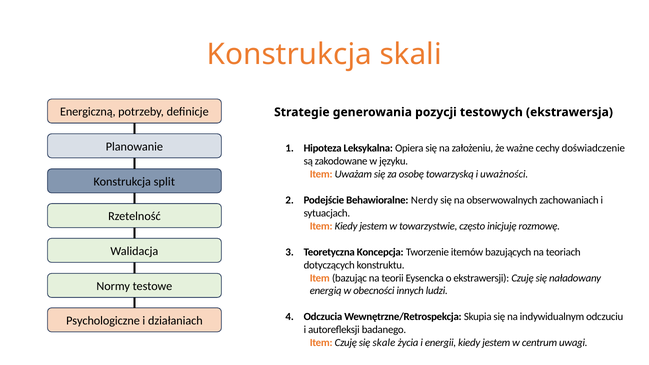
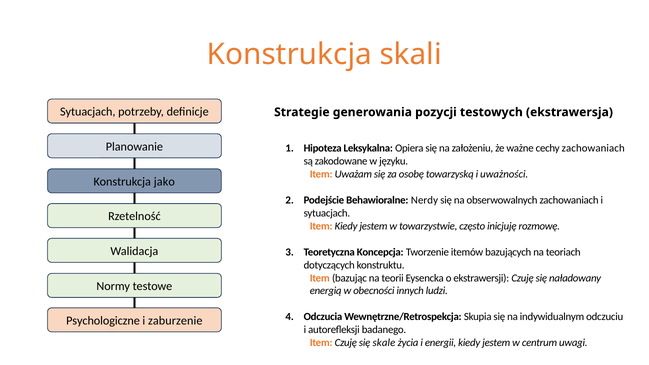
Energiczną at (88, 112): Energiczną -> Sytuacjach
cechy doświadczenie: doświadczenie -> zachowaniach
split: split -> jako
działaniach: działaniach -> zaburzenie
